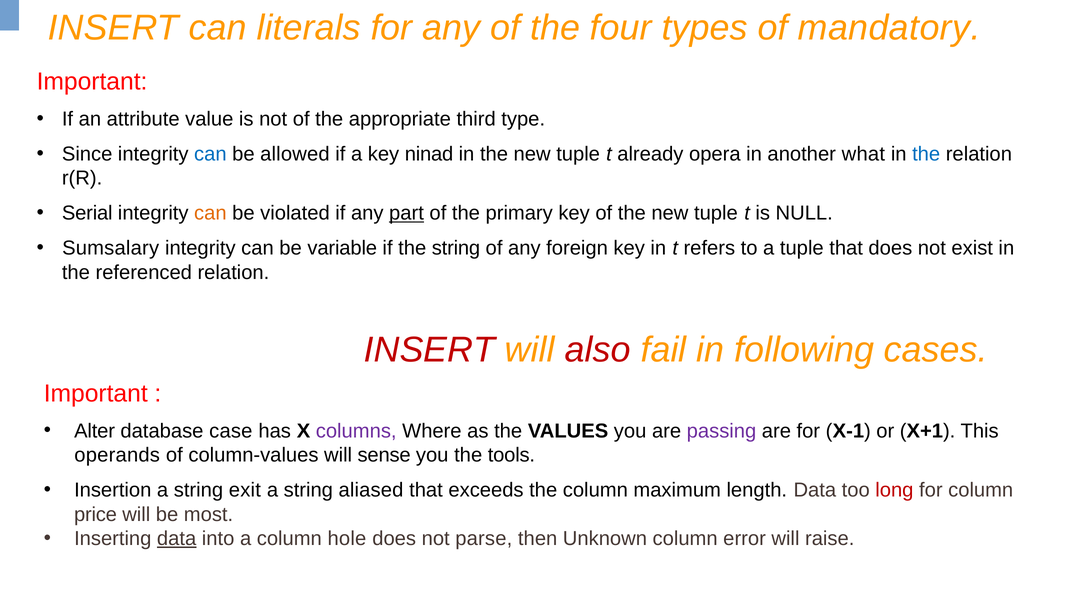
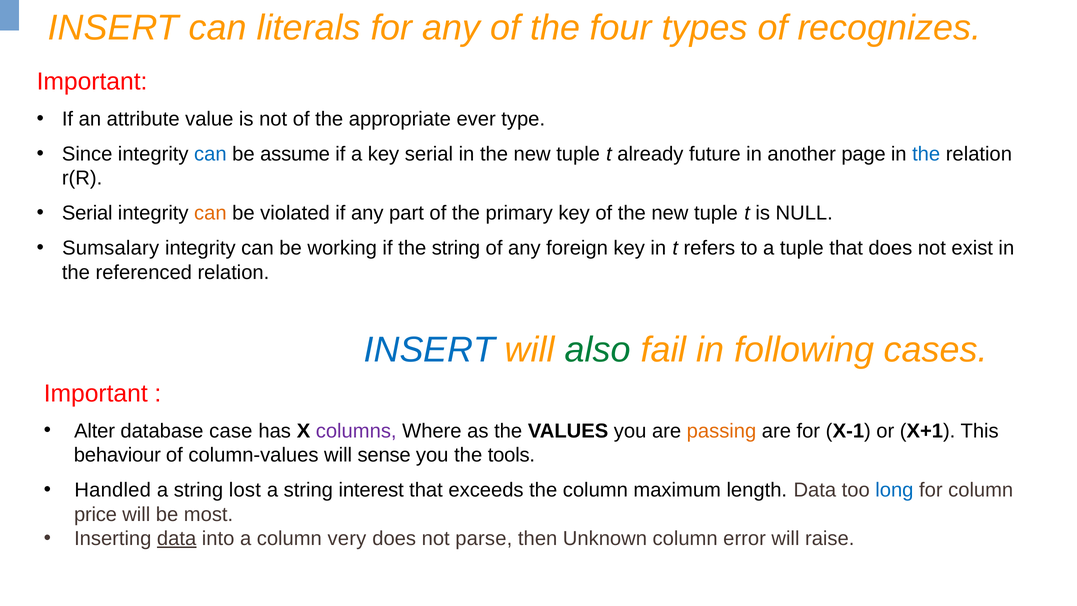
mandatory: mandatory -> recognizes
third: third -> ever
allowed: allowed -> assume
key ninad: ninad -> serial
opera: opera -> future
what: what -> page
part underline: present -> none
variable: variable -> working
INSERT at (429, 350) colour: red -> blue
also colour: red -> green
passing colour: purple -> orange
operands: operands -> behaviour
Insertion: Insertion -> Handled
exit: exit -> lost
aliased: aliased -> interest
long colour: red -> blue
hole: hole -> very
